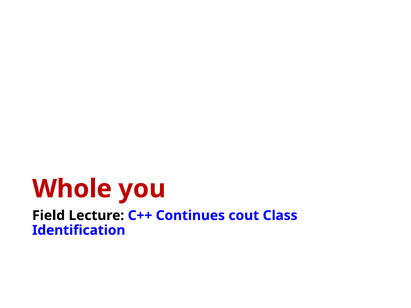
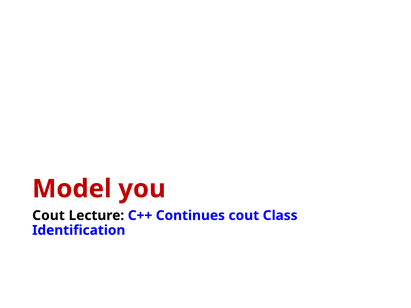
Whole: Whole -> Model
Field at (49, 216): Field -> Cout
